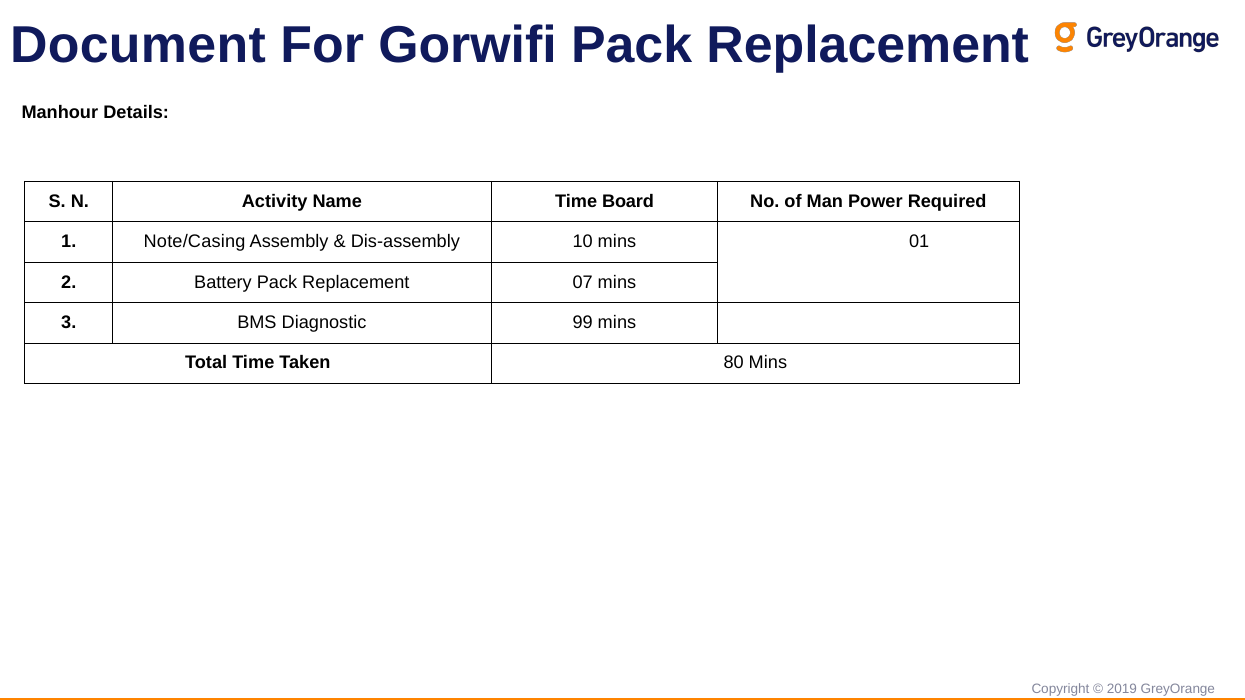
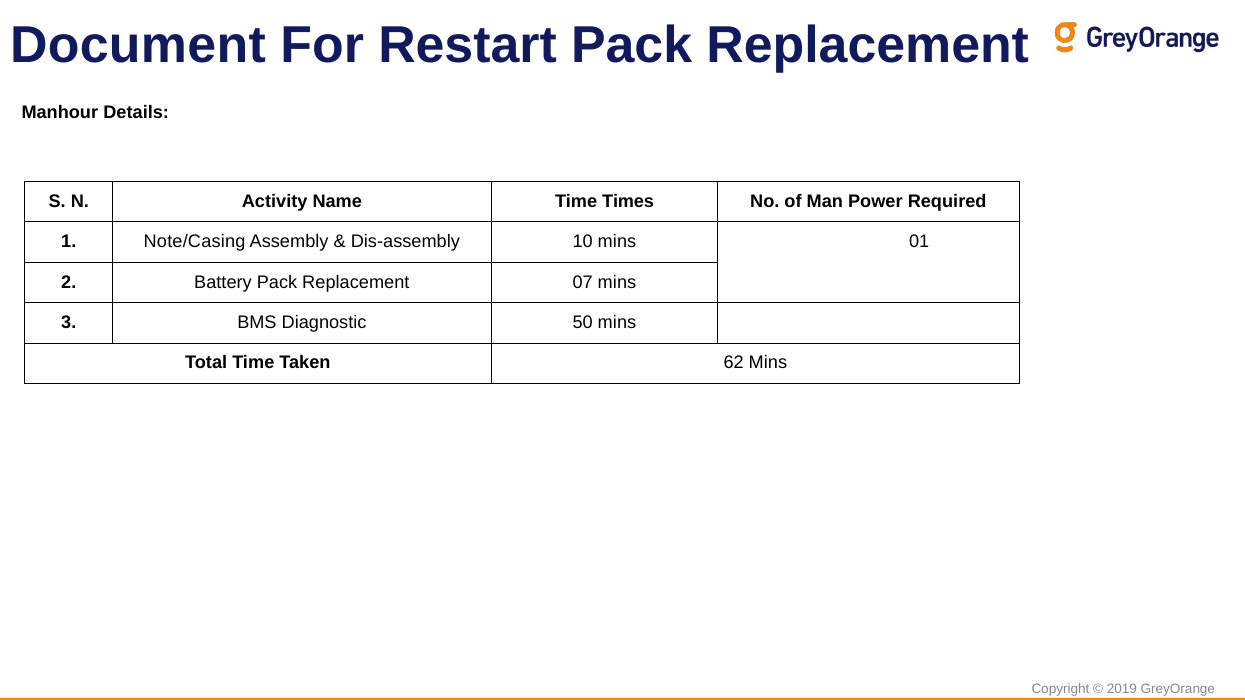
Gorwifi: Gorwifi -> Restart
Board: Board -> Times
99: 99 -> 50
80: 80 -> 62
